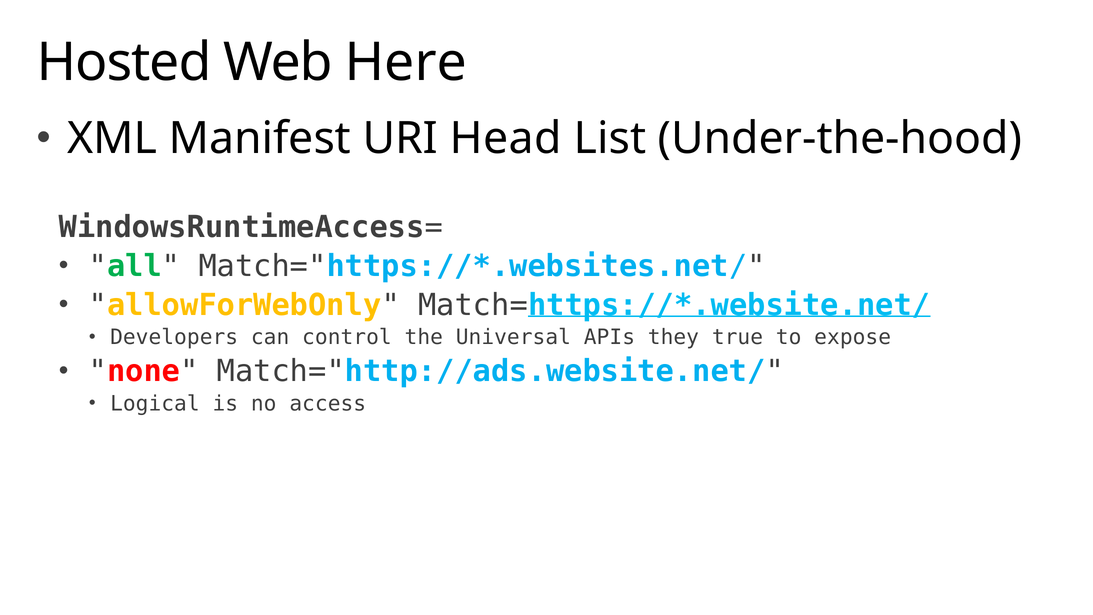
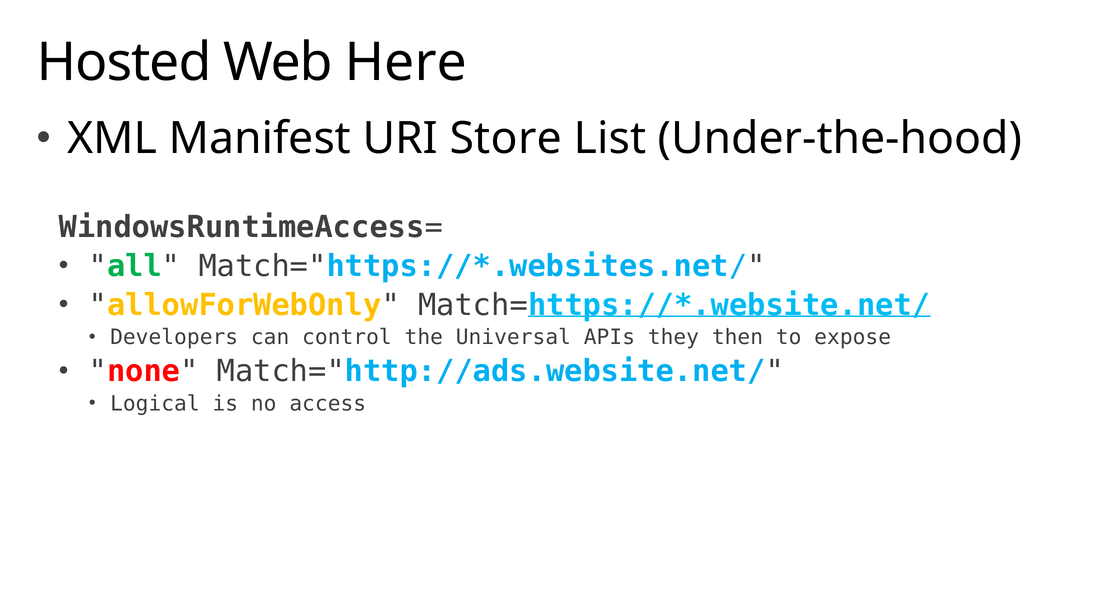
Head: Head -> Store
true: true -> then
